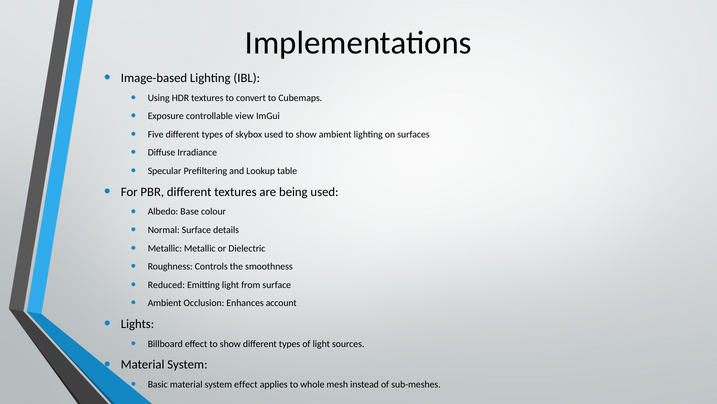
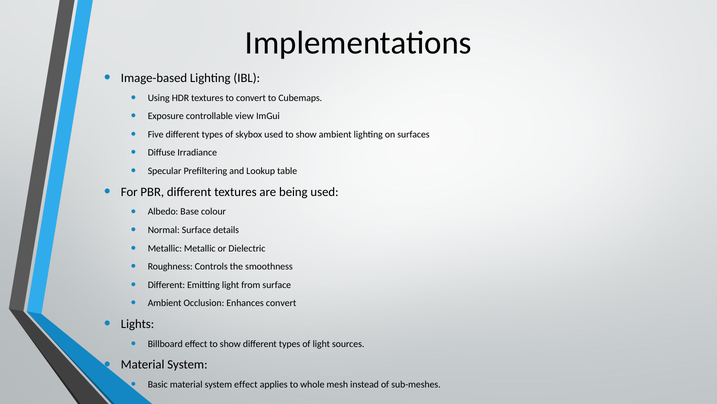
Reduced at (166, 284): Reduced -> Different
Enhances account: account -> convert
